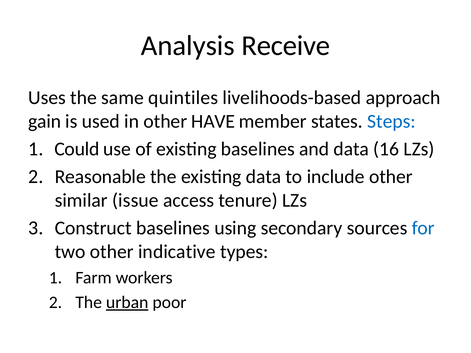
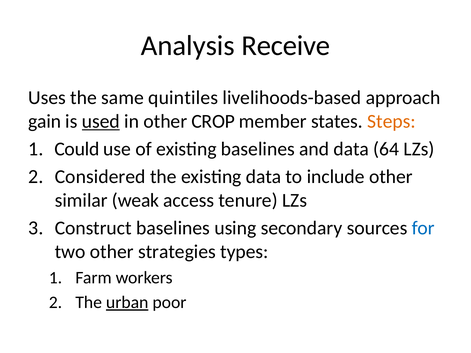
used underline: none -> present
HAVE: HAVE -> CROP
Steps colour: blue -> orange
16: 16 -> 64
Reasonable: Reasonable -> Considered
issue: issue -> weak
indicative: indicative -> strategies
